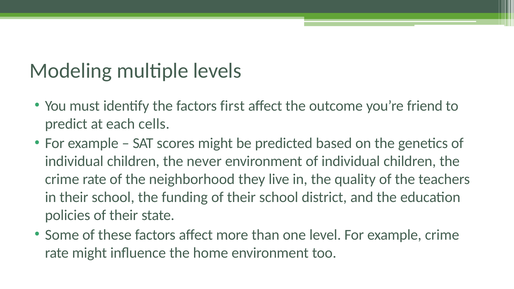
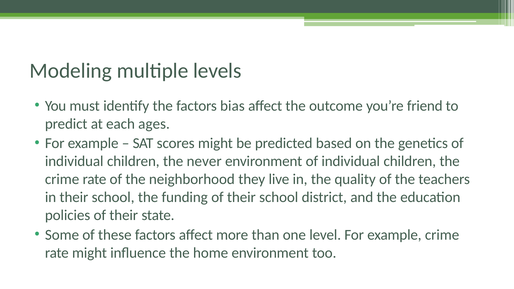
first: first -> bias
cells: cells -> ages
